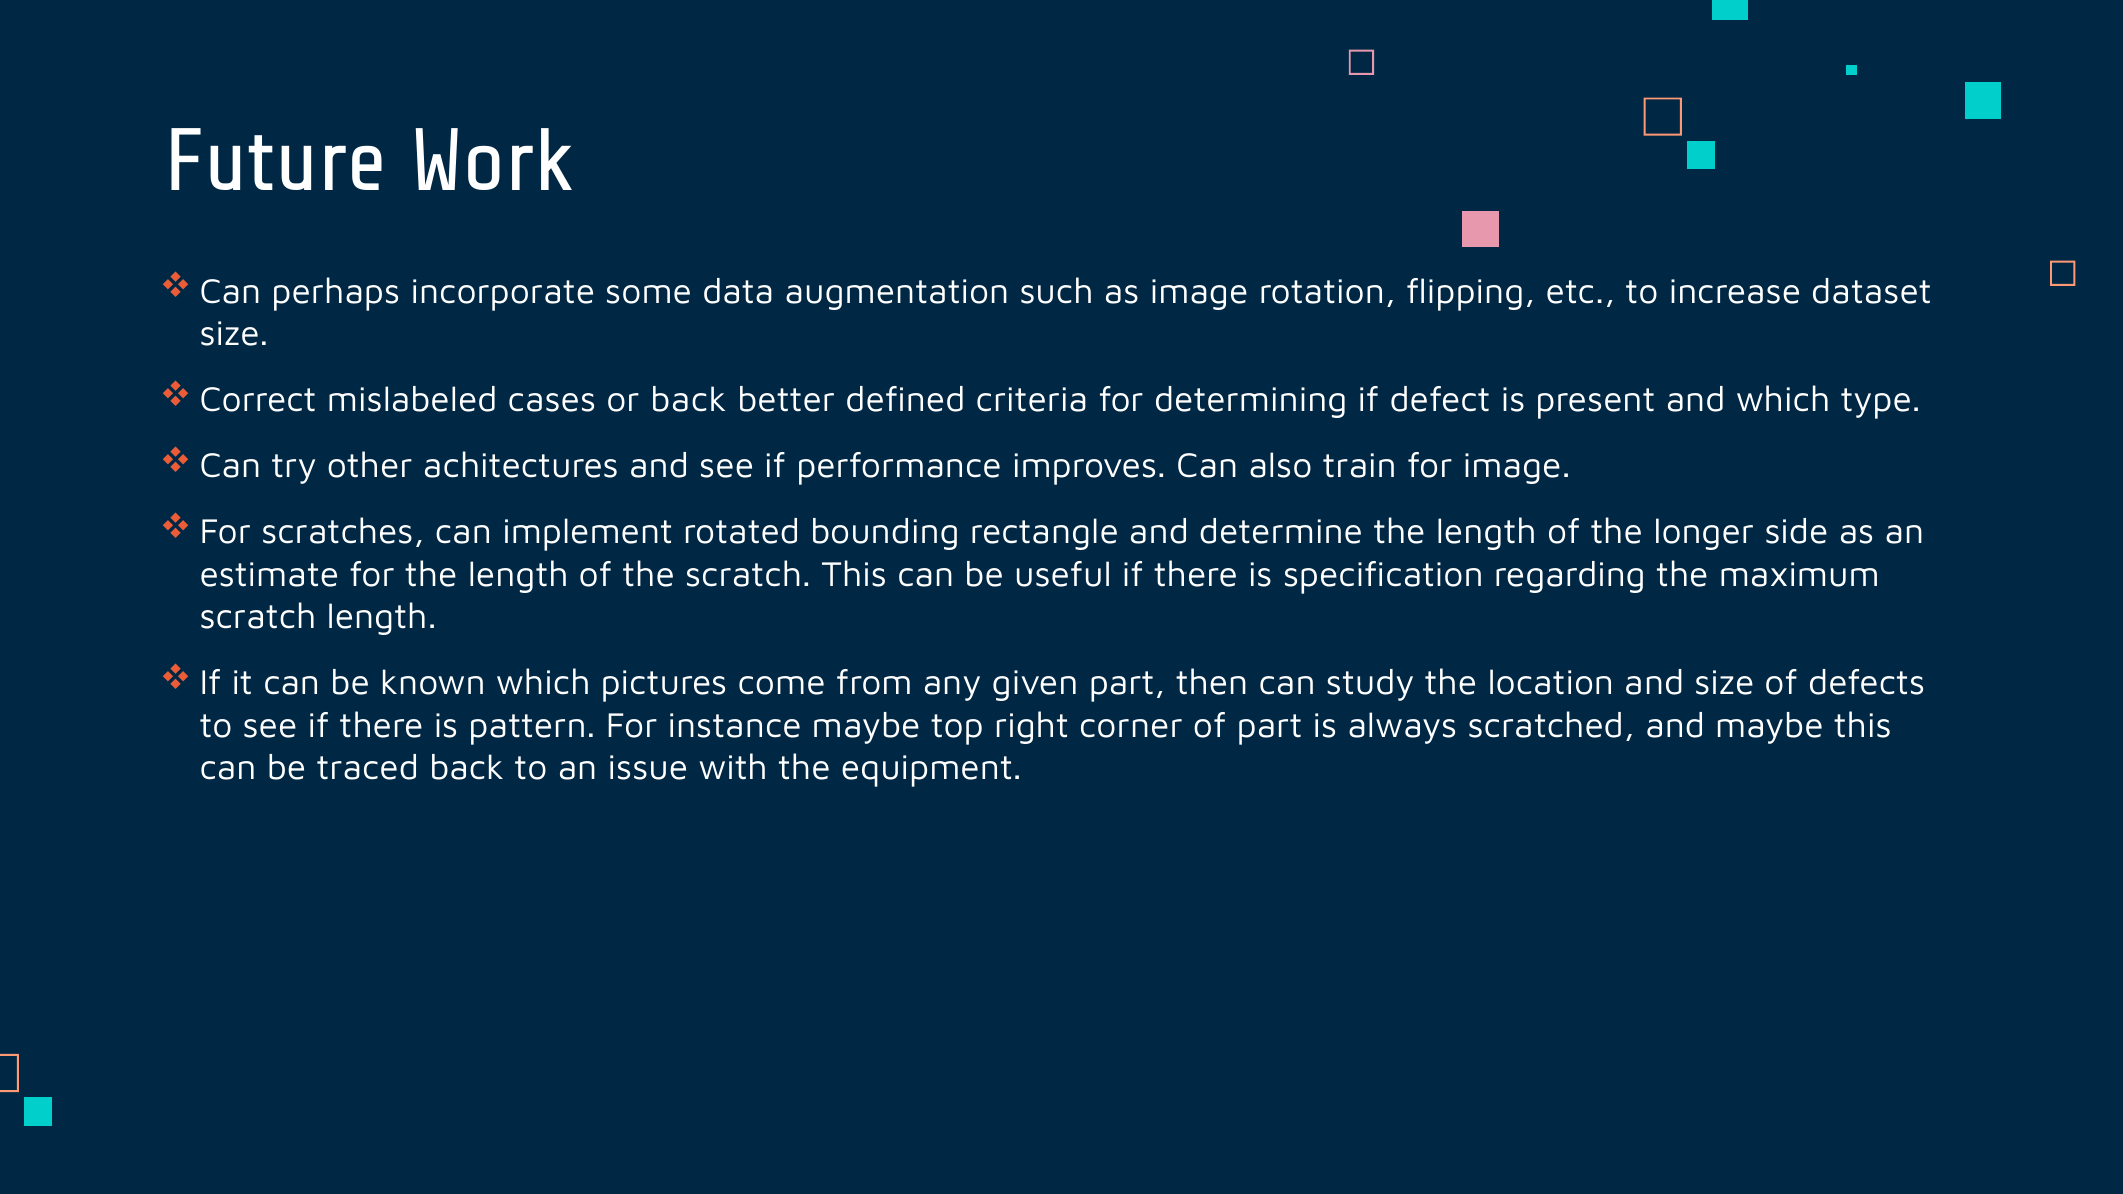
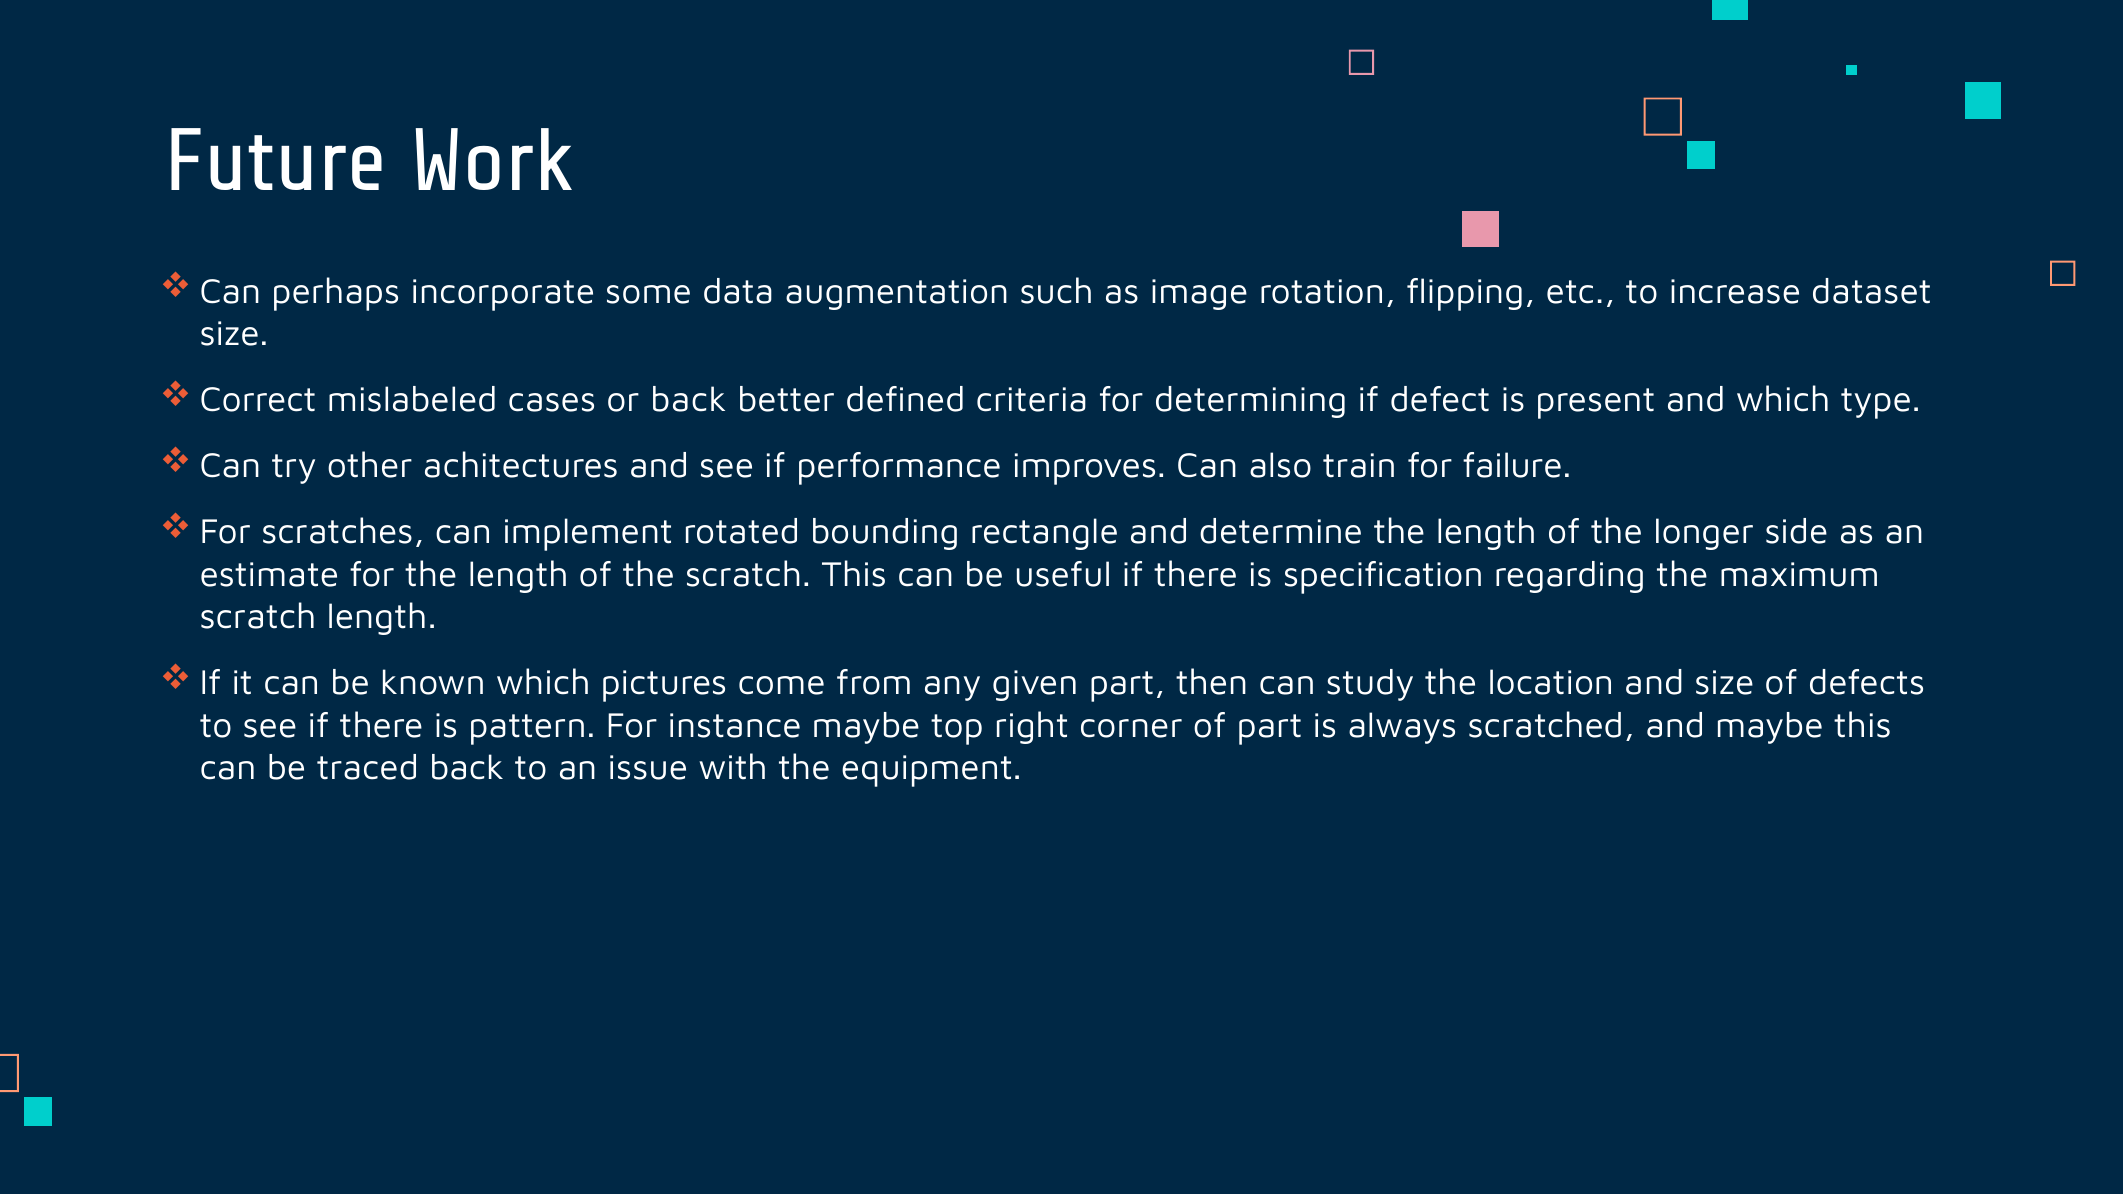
for image: image -> failure
